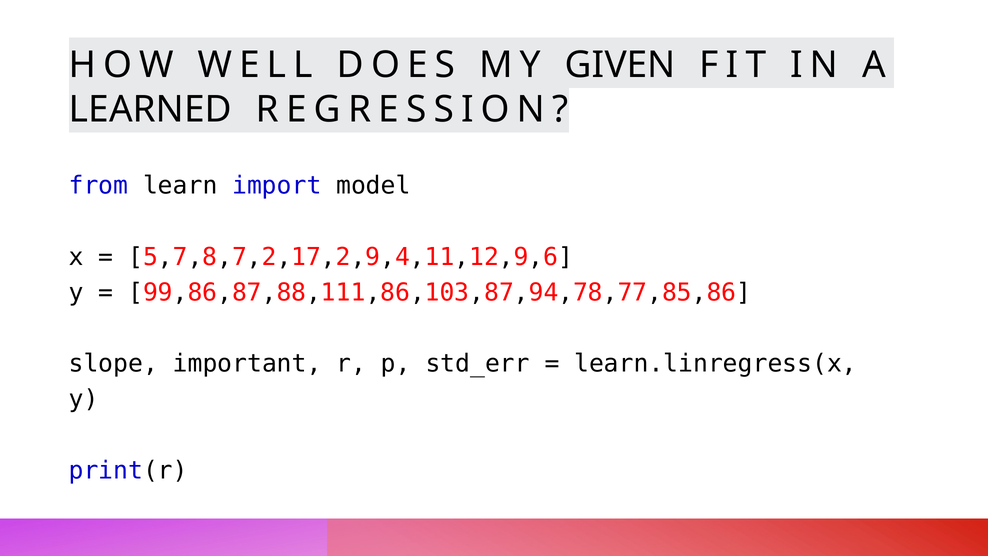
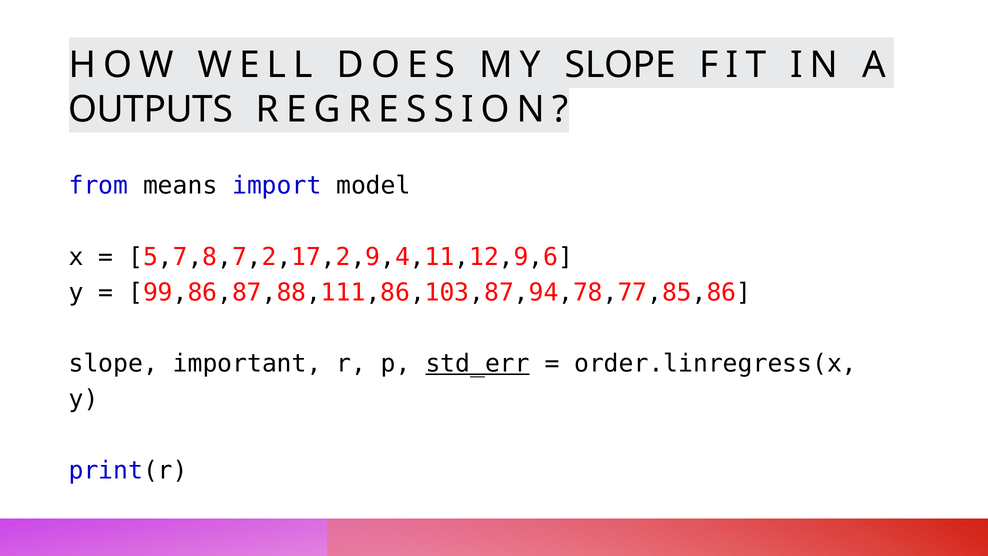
GIVEN at (620, 65): GIVEN -> SLOPE
LEARNED: LEARNED -> OUTPUTS
learn: learn -> means
std_err underline: none -> present
learn.linregress(x: learn.linregress(x -> order.linregress(x
